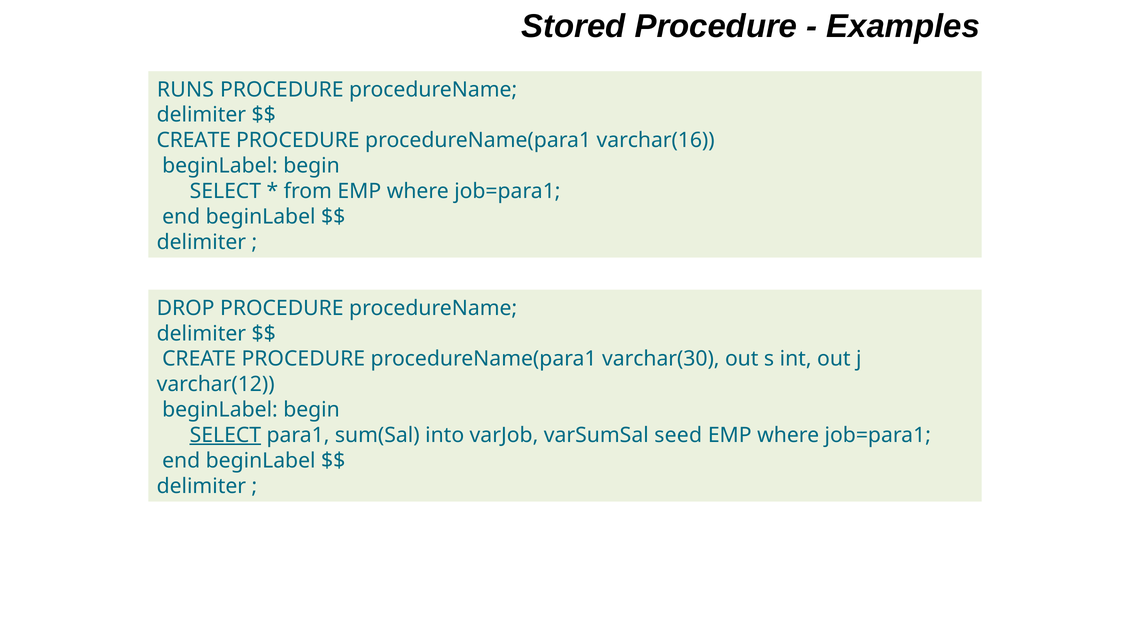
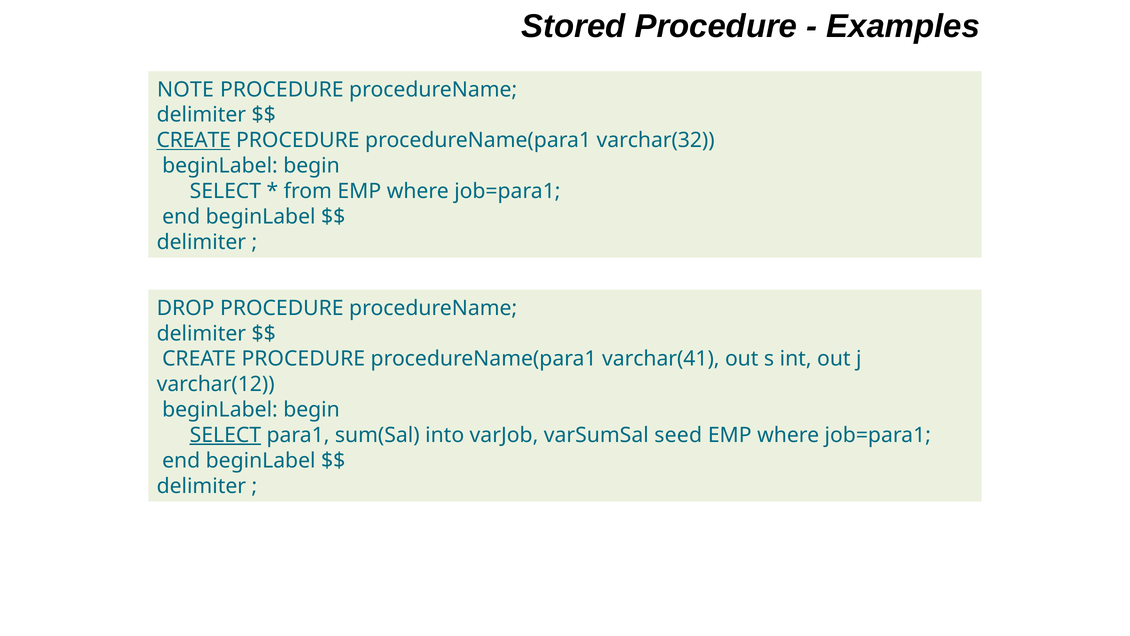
RUNS: RUNS -> NOTE
CREATE at (194, 140) underline: none -> present
varchar(16: varchar(16 -> varchar(32
varchar(30: varchar(30 -> varchar(41
